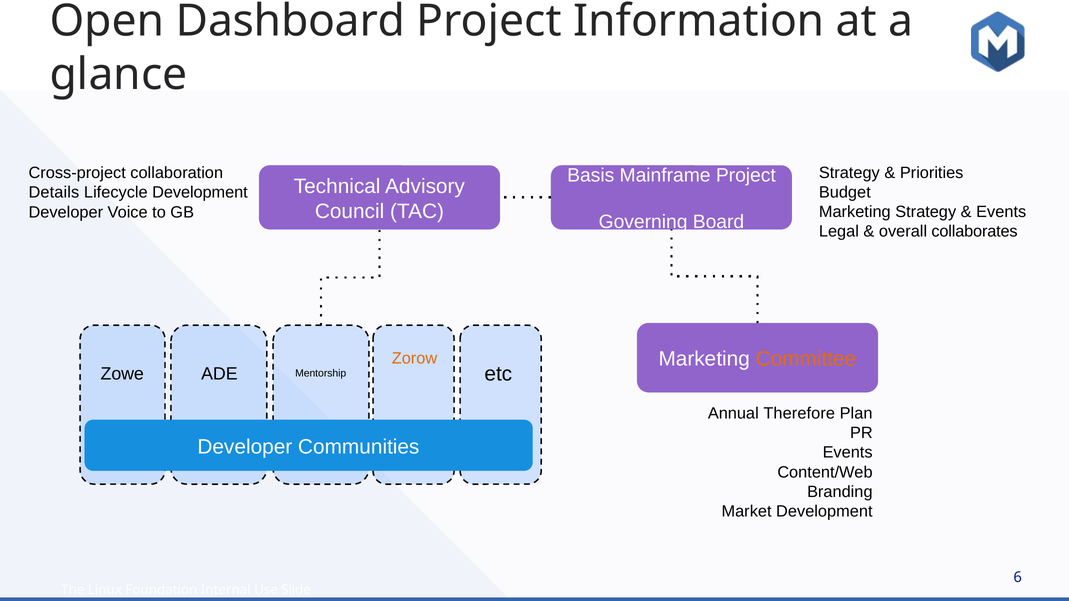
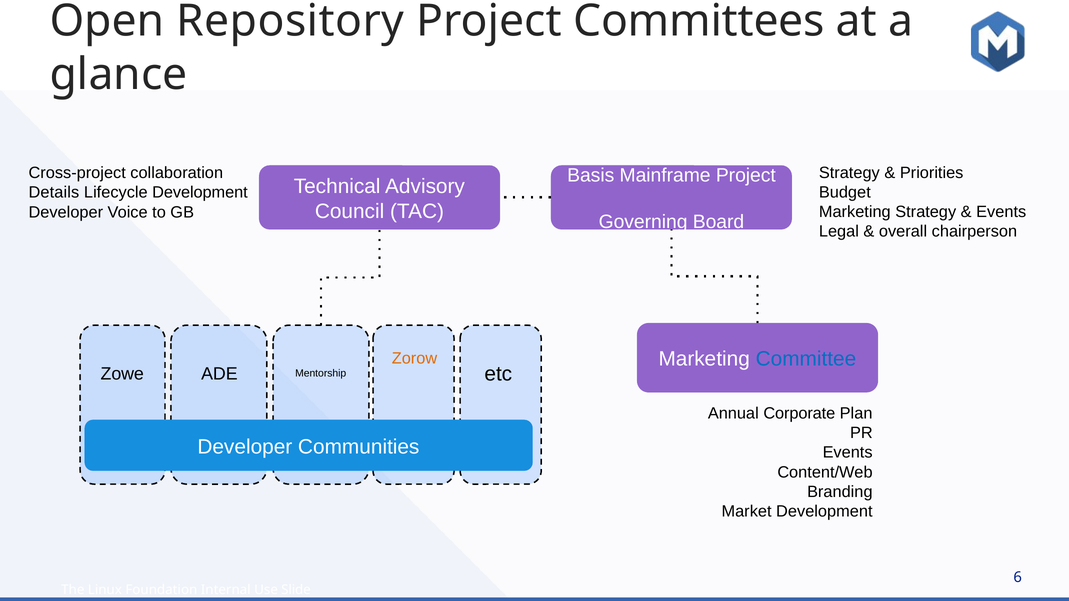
Dashboard: Dashboard -> Repository
Information: Information -> Committees
collaborates: collaborates -> chairperson
Committee colour: orange -> blue
Therefore: Therefore -> Corporate
